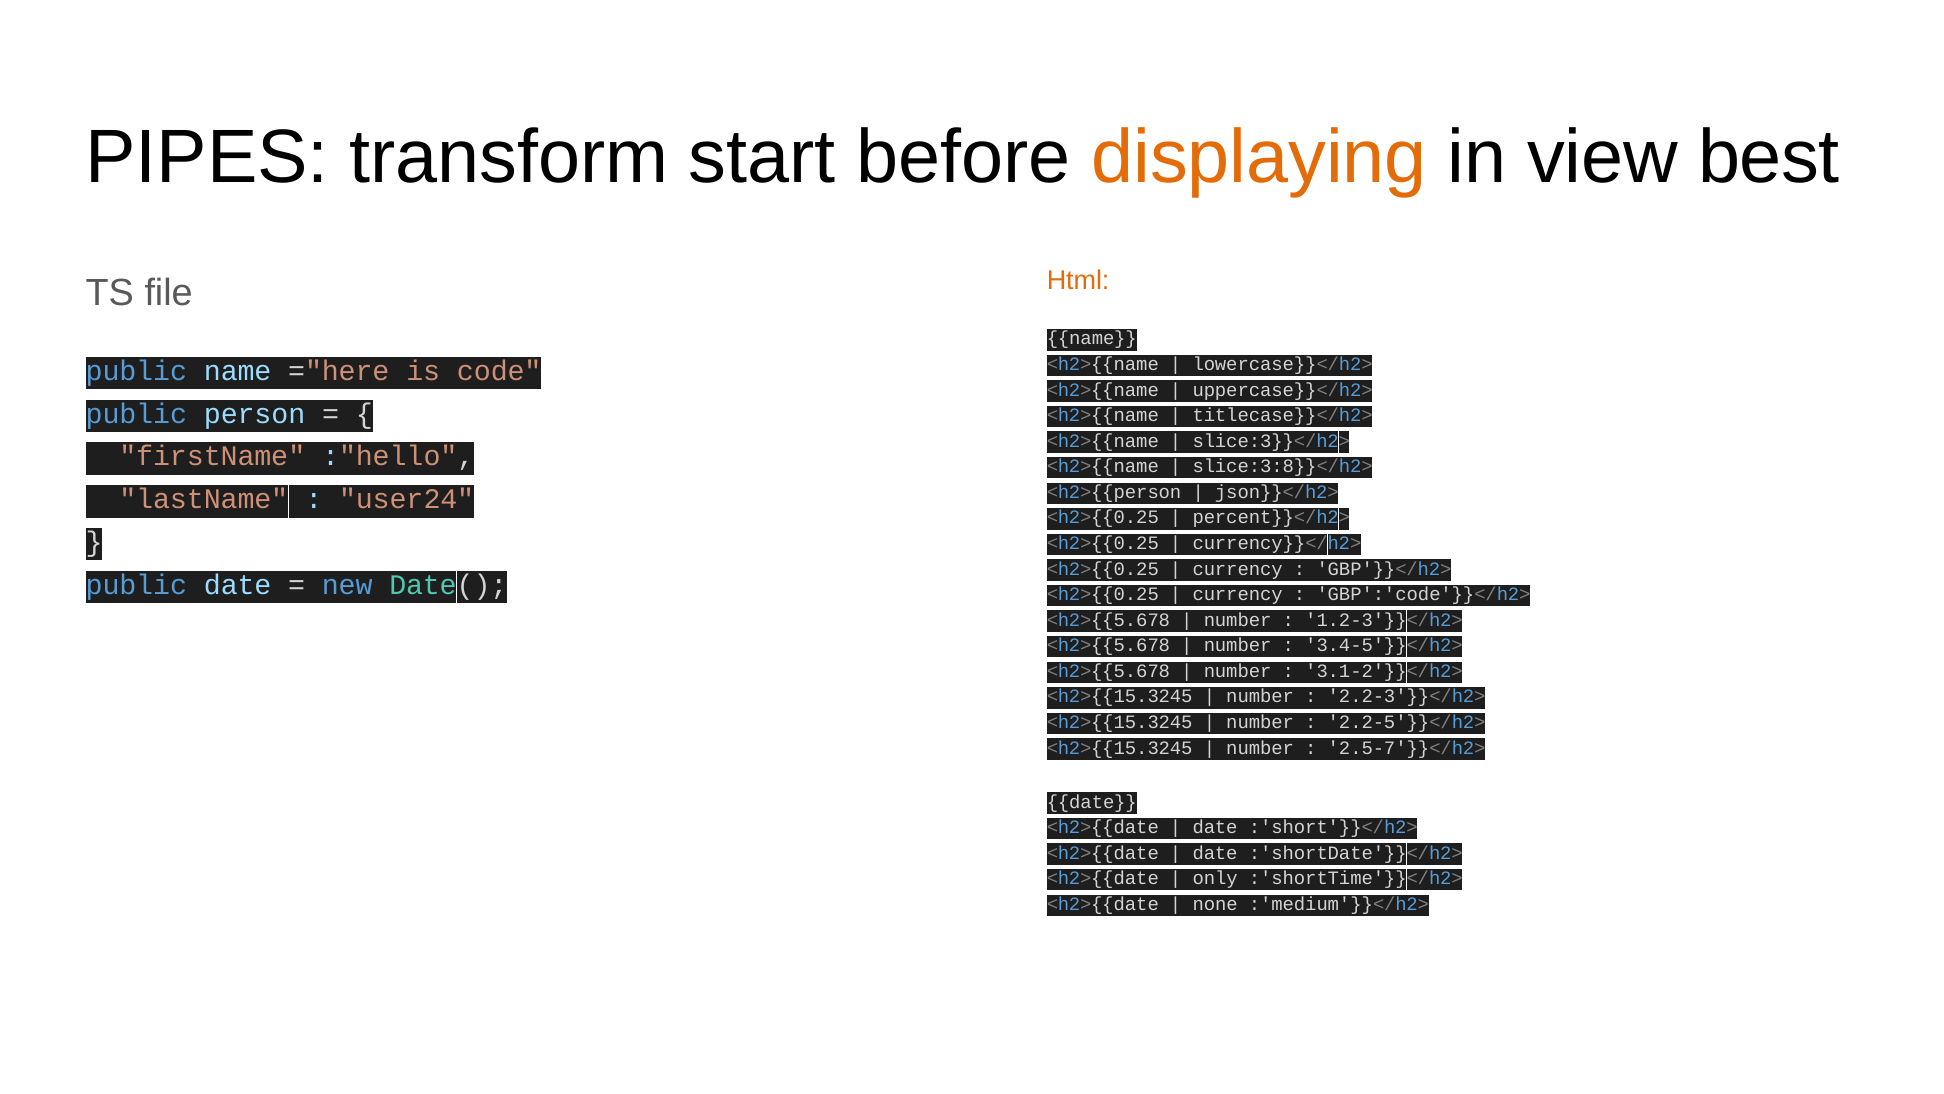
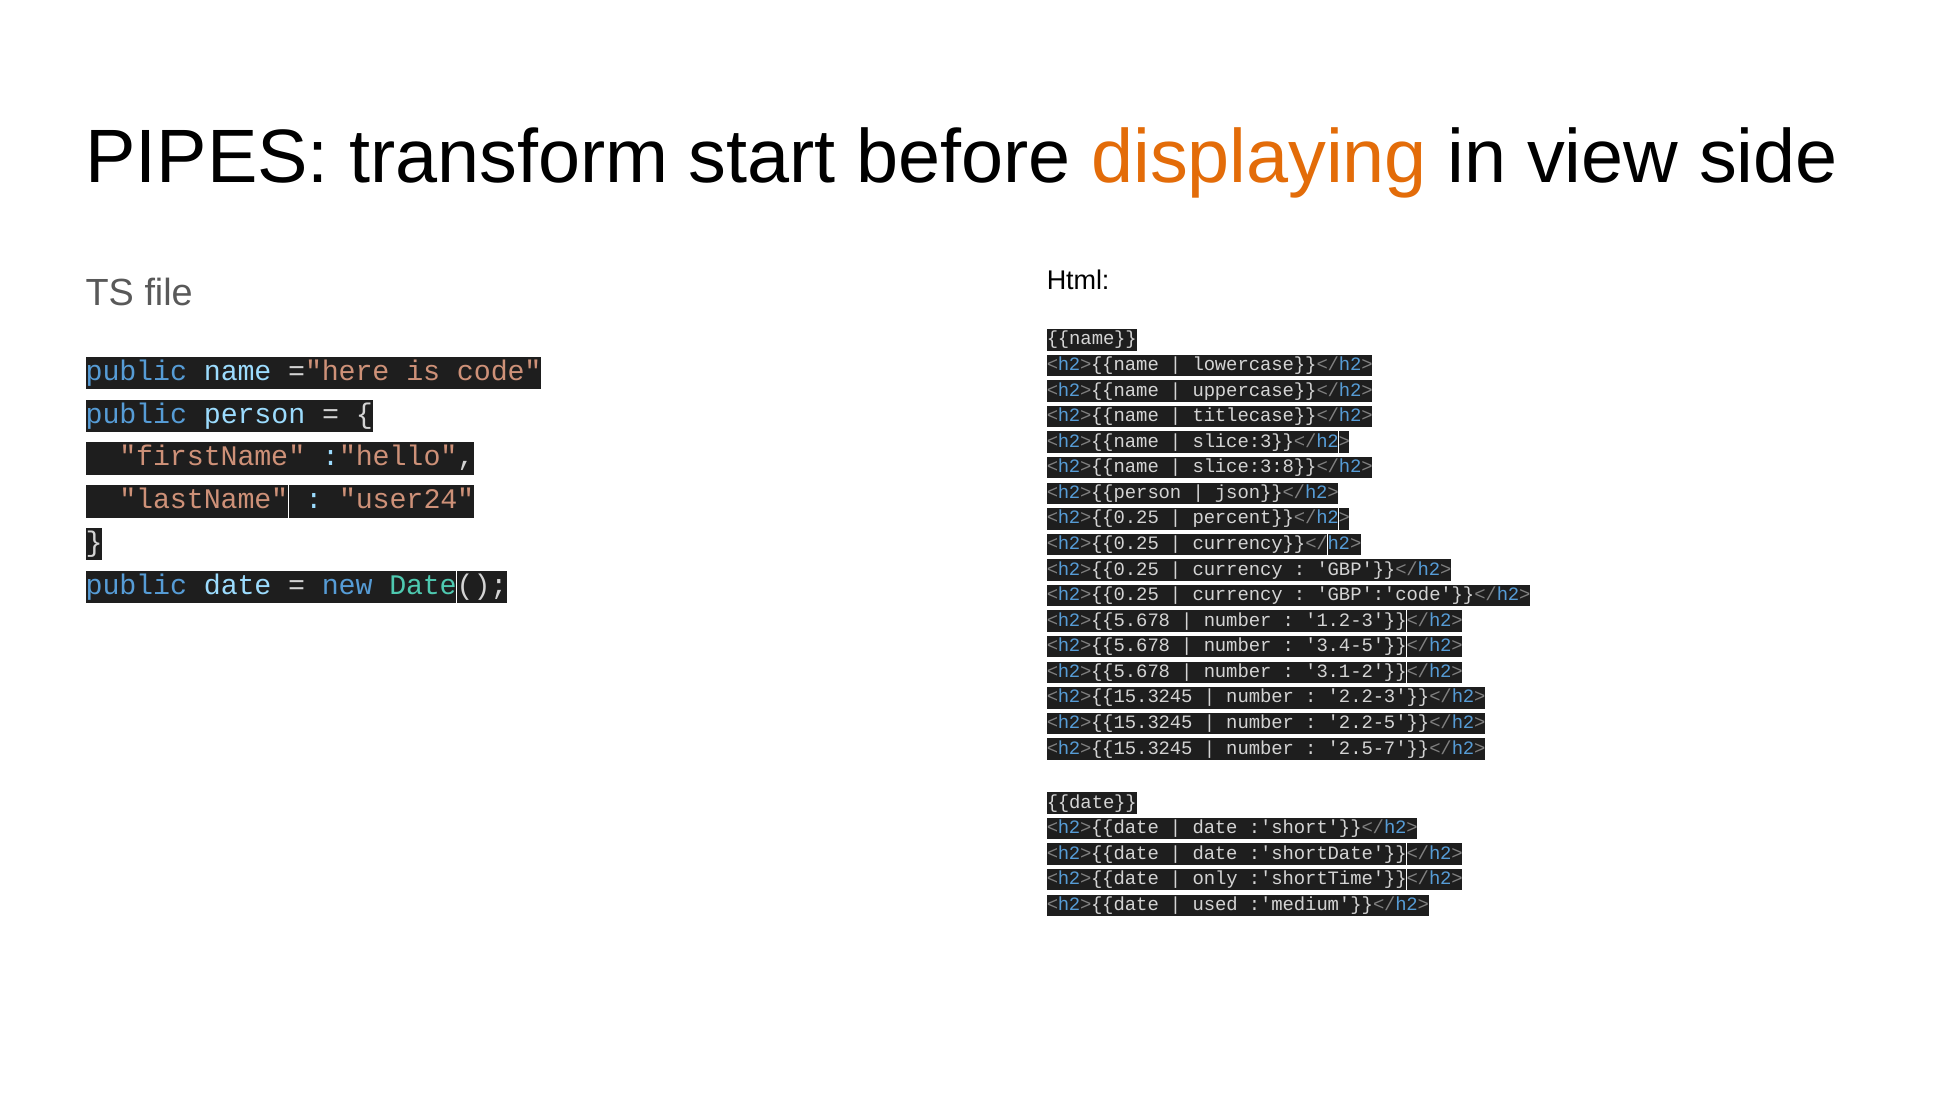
best: best -> side
Html colour: orange -> black
none: none -> used
